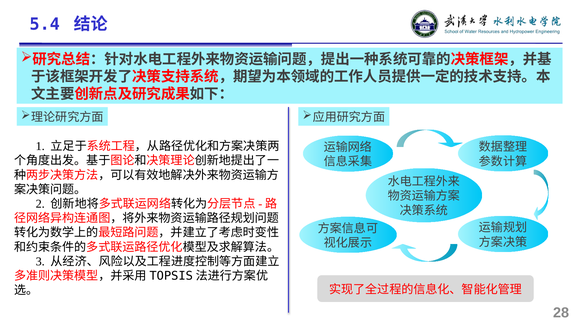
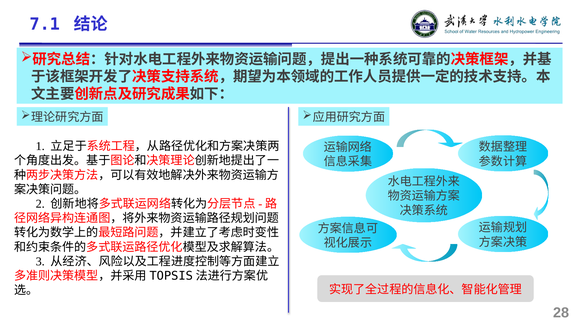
5.4: 5.4 -> 7.1
